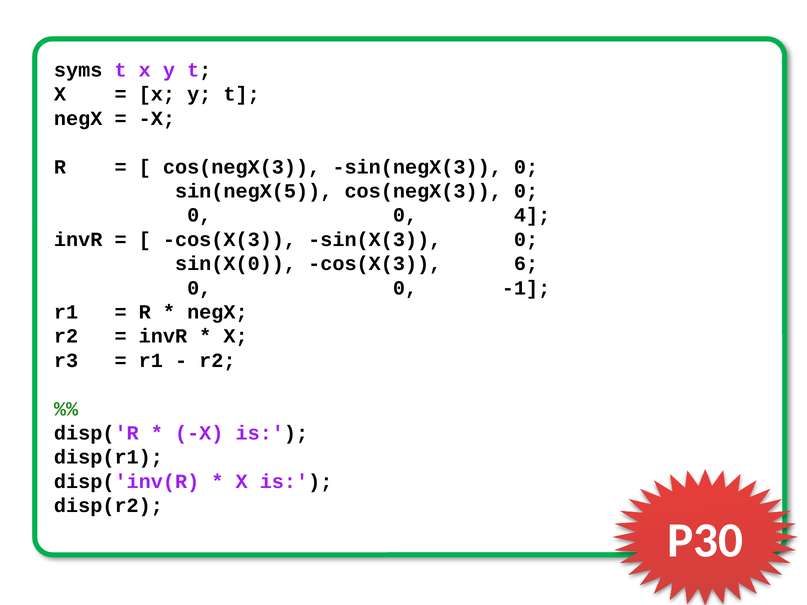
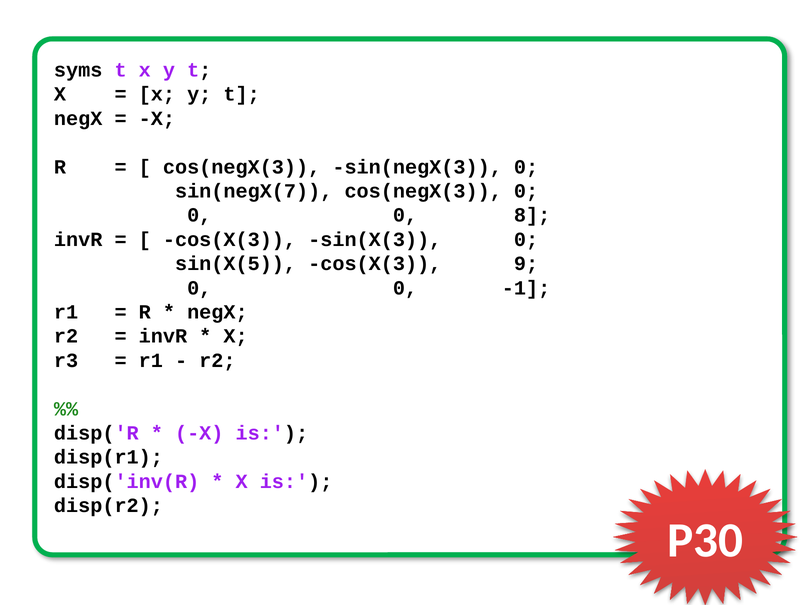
sin(negX(5: sin(negX(5 -> sin(negX(7
4: 4 -> 8
sin(X(0: sin(X(0 -> sin(X(5
6: 6 -> 9
